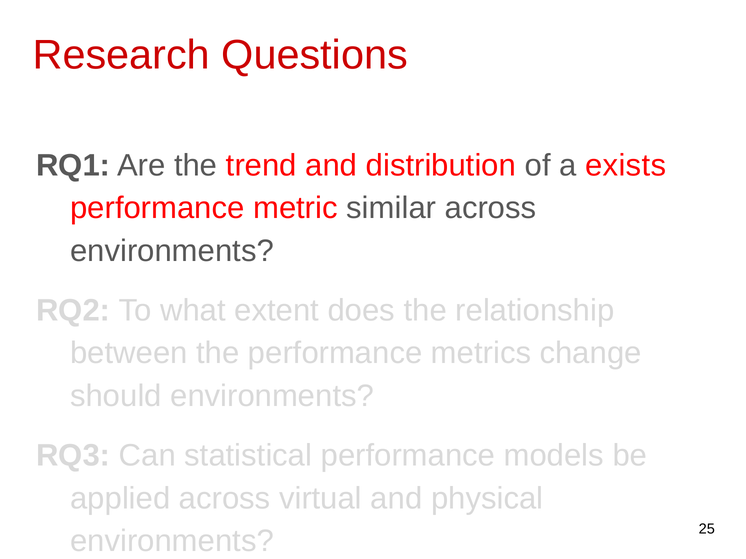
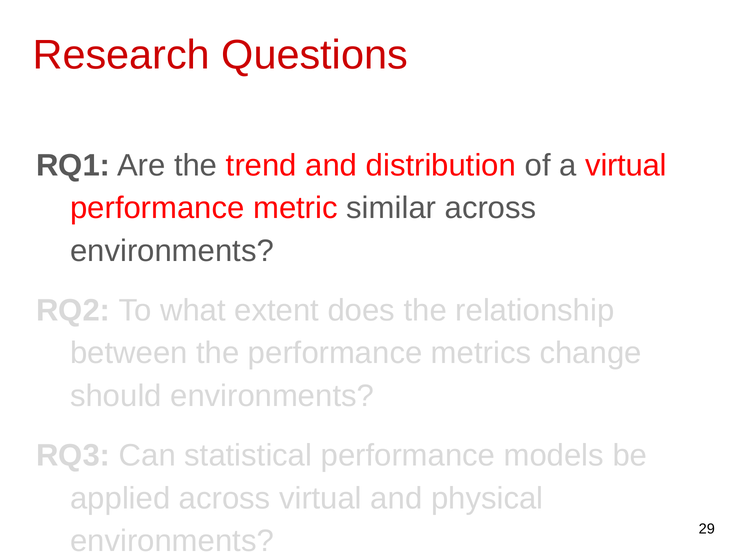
a exists: exists -> virtual
25: 25 -> 29
